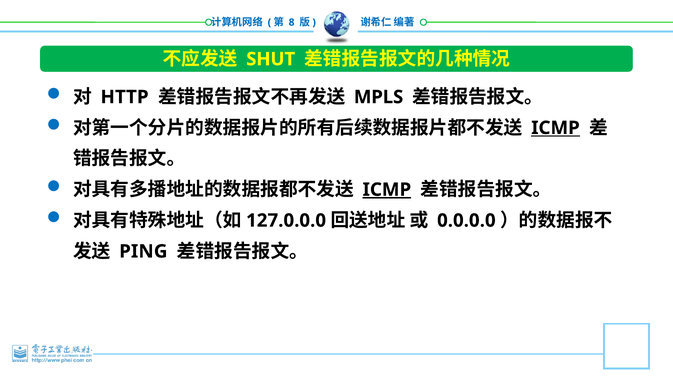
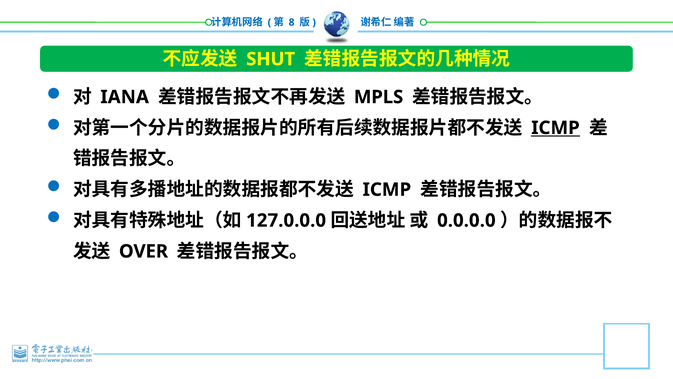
HTTP: HTTP -> IANA
ICMP at (387, 189) underline: present -> none
PING: PING -> OVER
